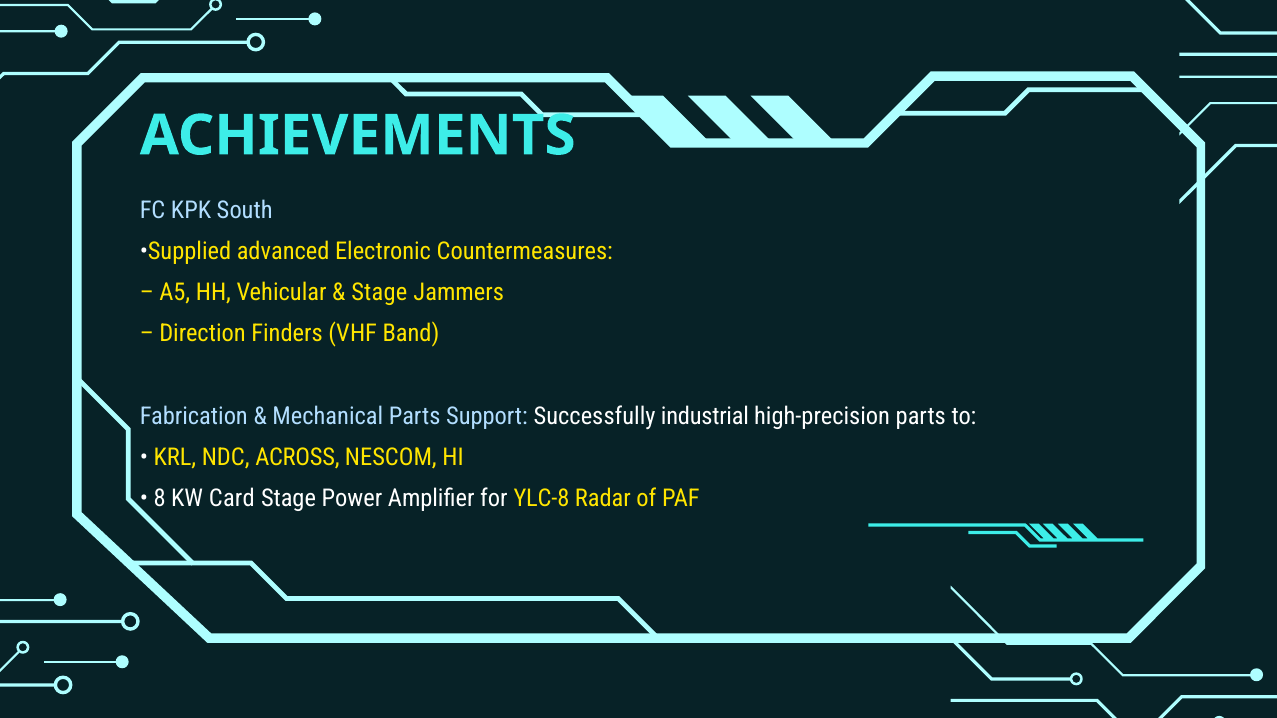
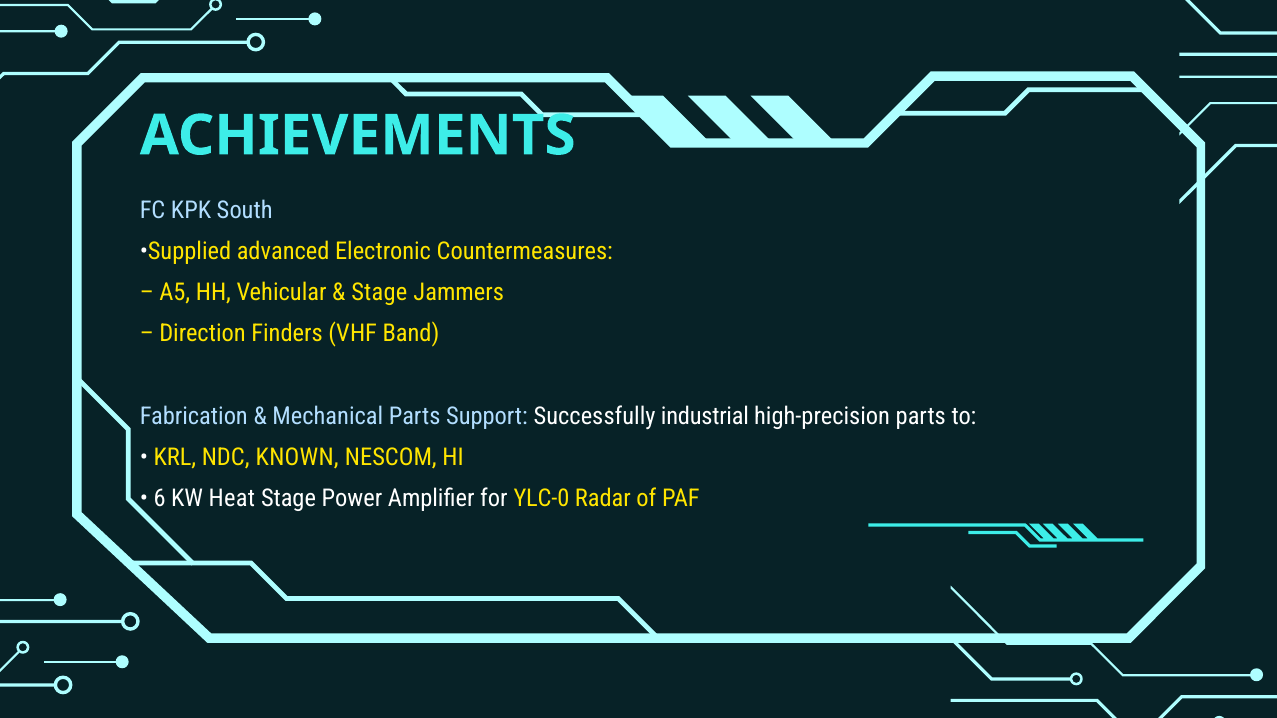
ACROSS: ACROSS -> KNOWN
8: 8 -> 6
Card: Card -> Heat
YLC-8: YLC-8 -> YLC-0
